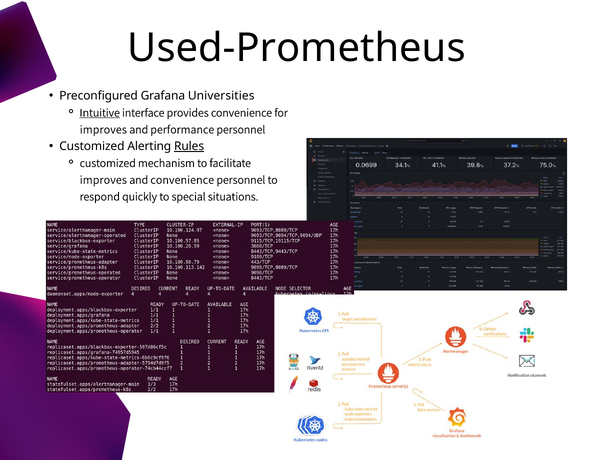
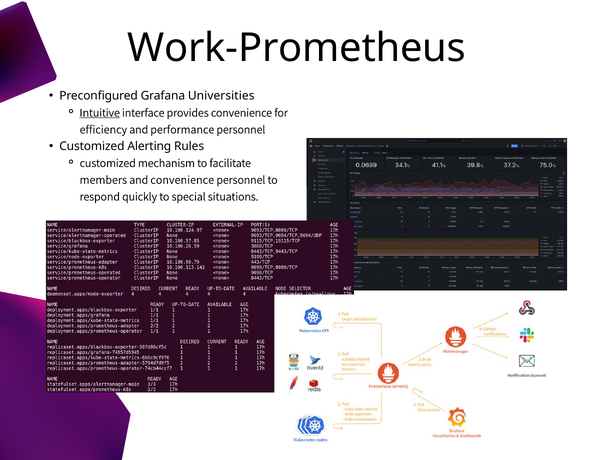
Used-Prometheus: Used-Prometheus -> Work-Prometheus
improves at (103, 129): improves -> efficiency
Rules underline: present -> none
improves at (103, 180): improves -> members
